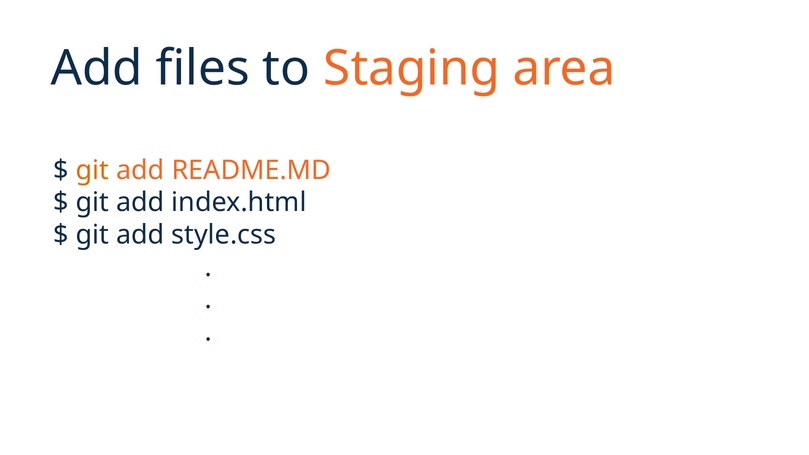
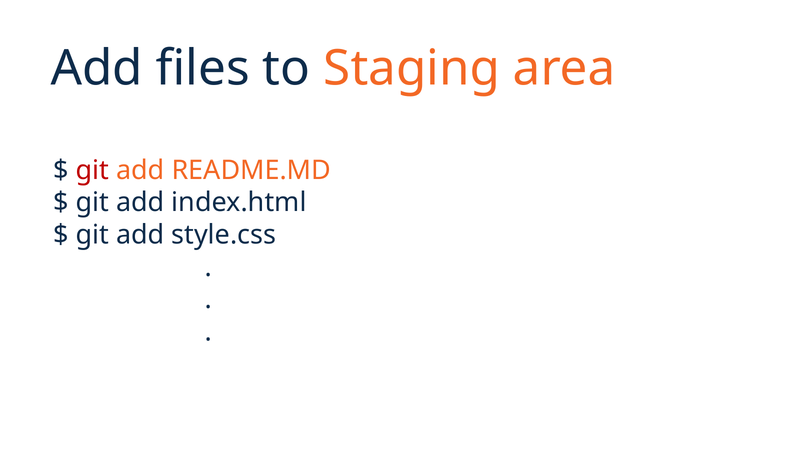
git at (92, 170) colour: orange -> red
